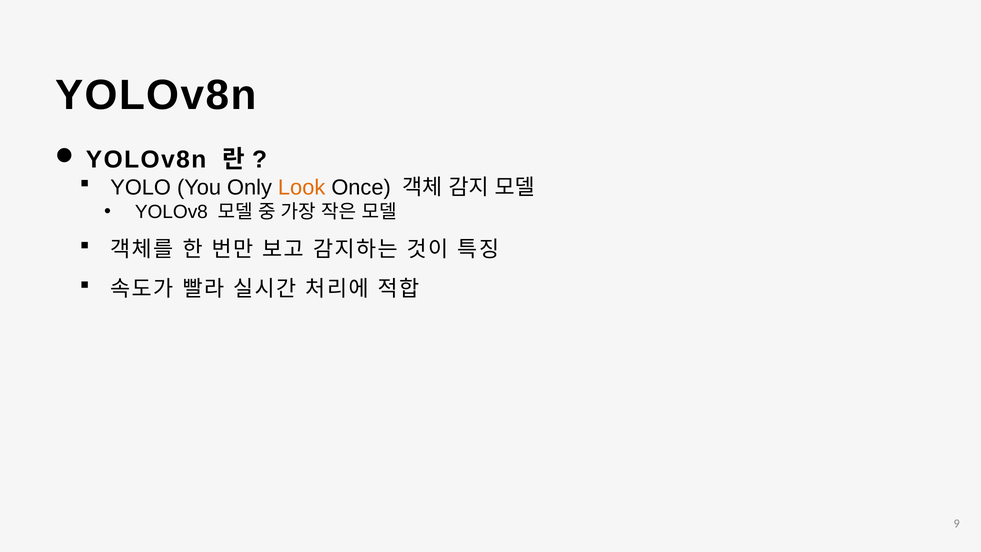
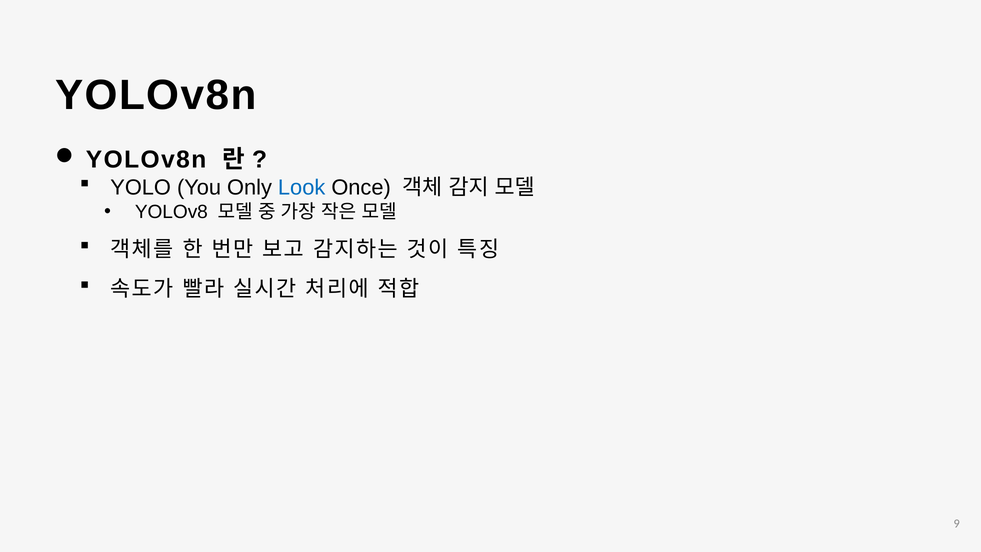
Look colour: orange -> blue
